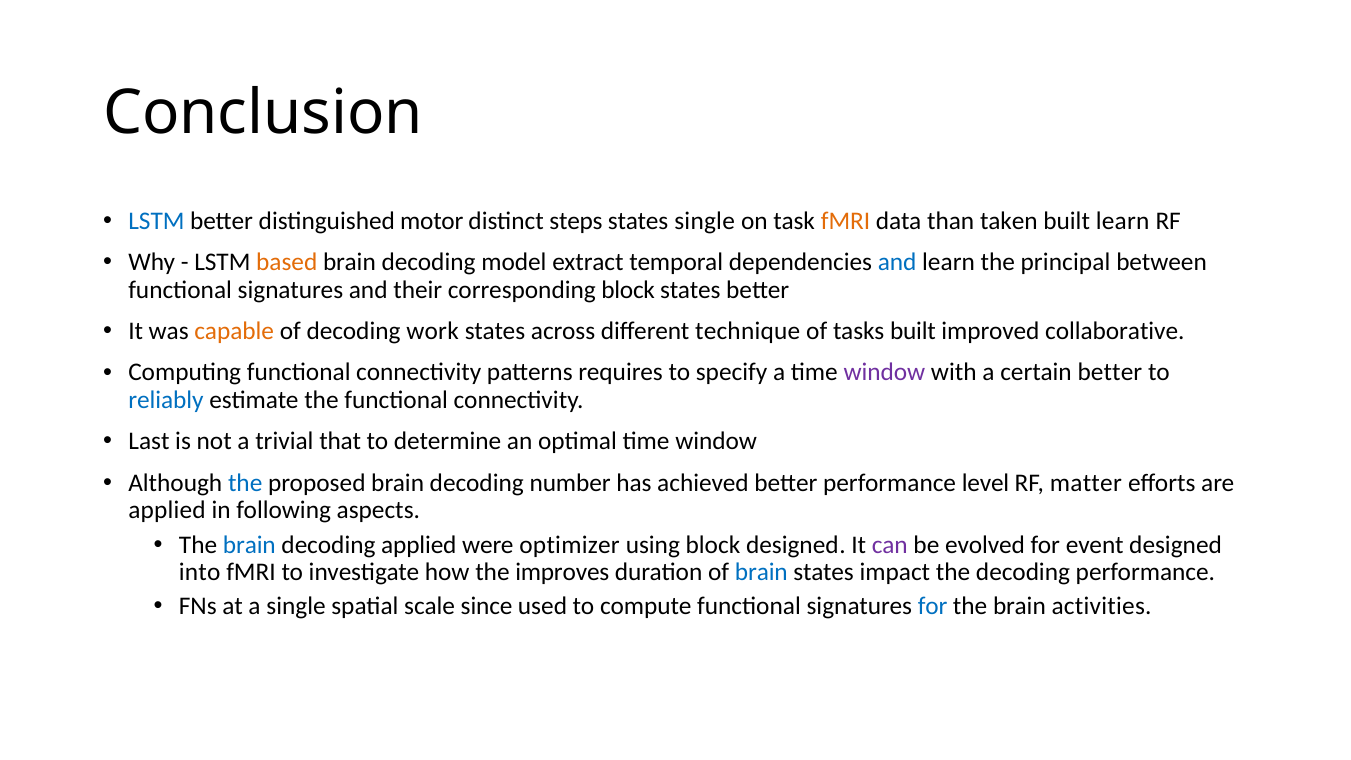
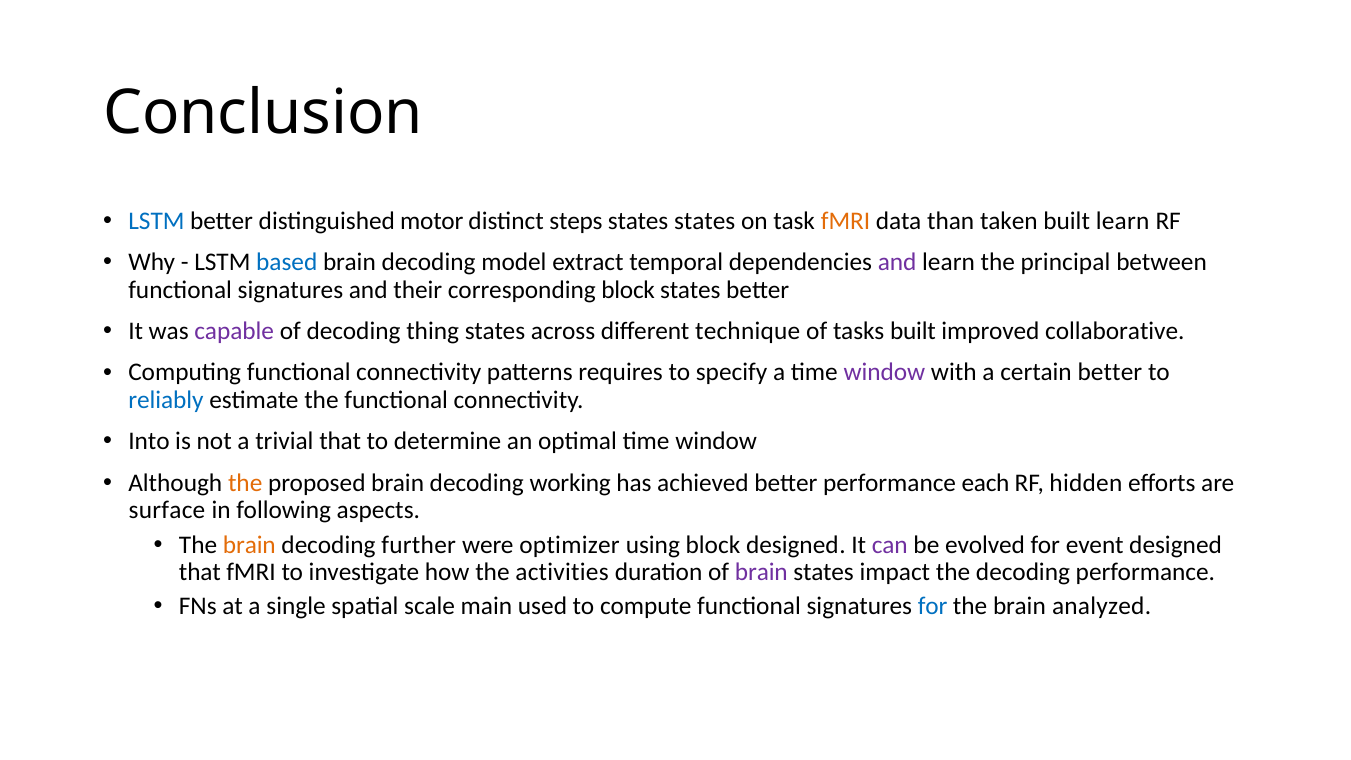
states single: single -> states
based colour: orange -> blue
and at (897, 262) colour: blue -> purple
capable colour: orange -> purple
work: work -> thing
Last: Last -> Into
the at (245, 483) colour: blue -> orange
number: number -> working
level: level -> each
matter: matter -> hidden
applied at (167, 510): applied -> surface
brain at (249, 545) colour: blue -> orange
decoding applied: applied -> further
into at (200, 572): into -> that
improves: improves -> activities
brain at (761, 572) colour: blue -> purple
since: since -> main
activities: activities -> analyzed
